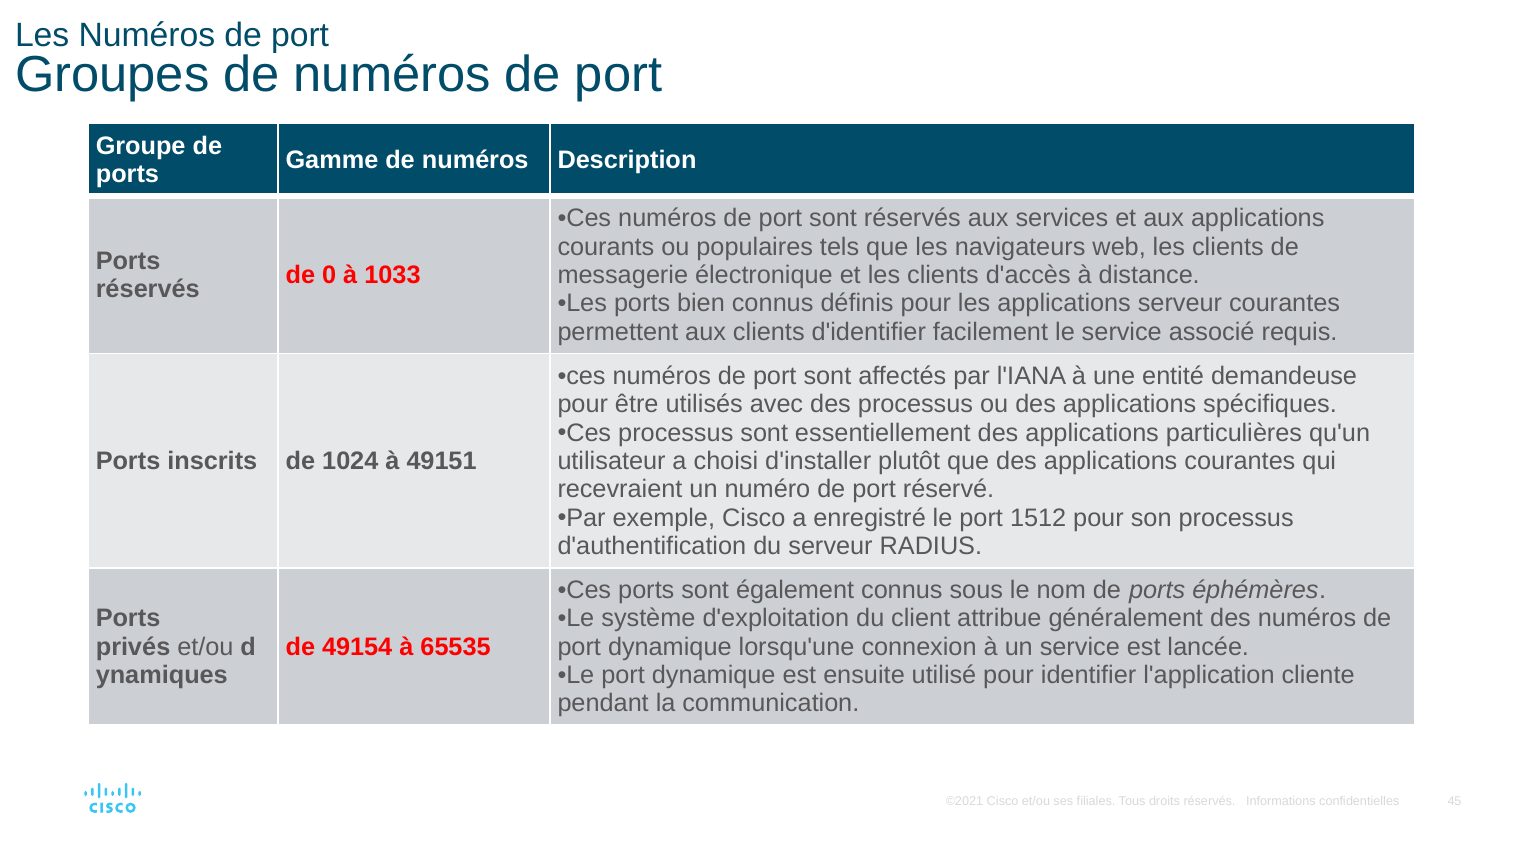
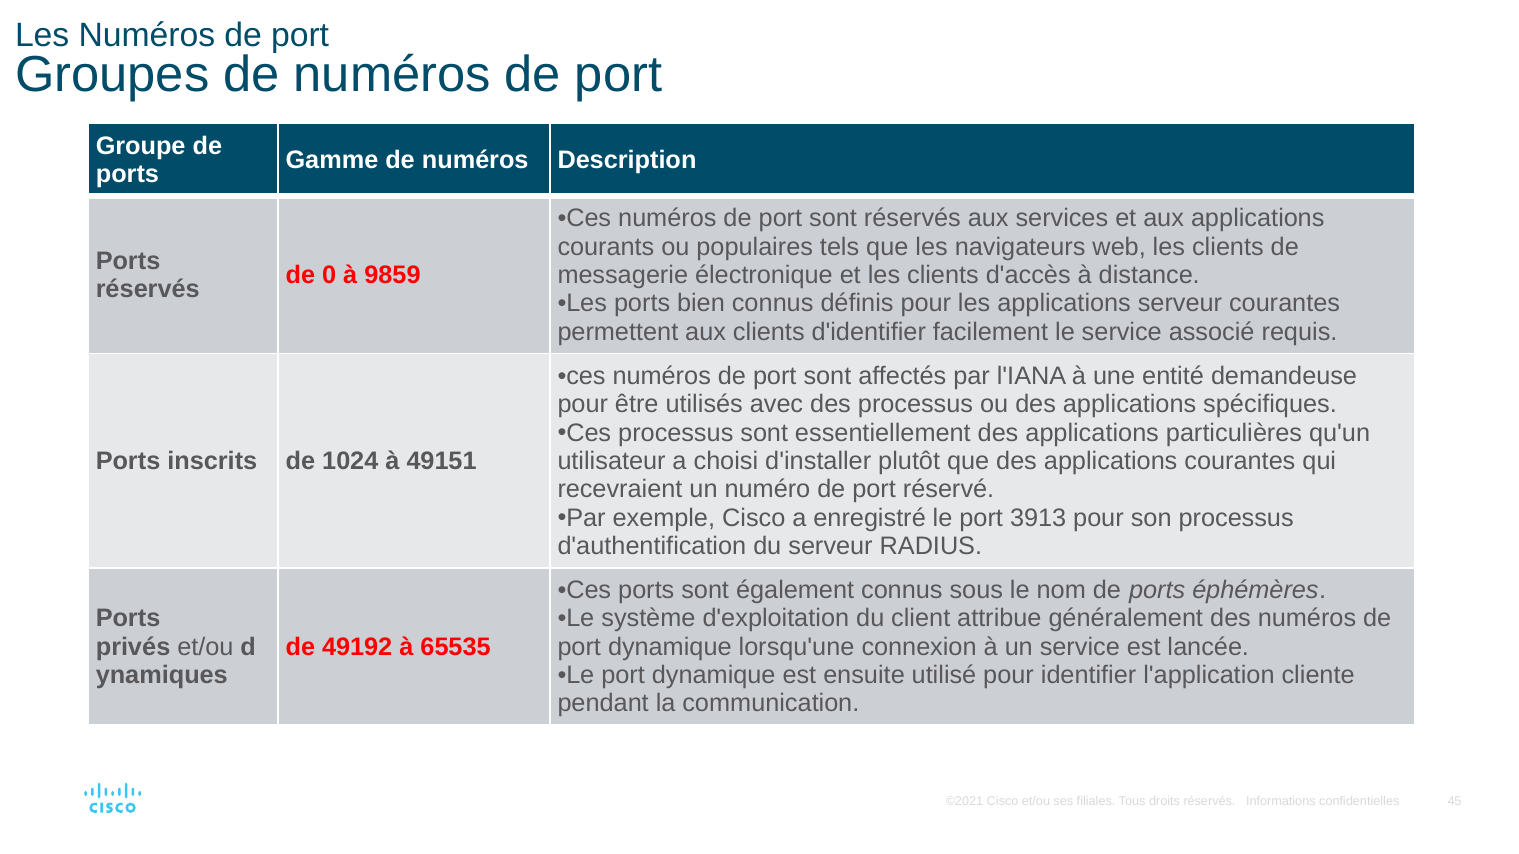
1033: 1033 -> 9859
1512: 1512 -> 3913
49154: 49154 -> 49192
